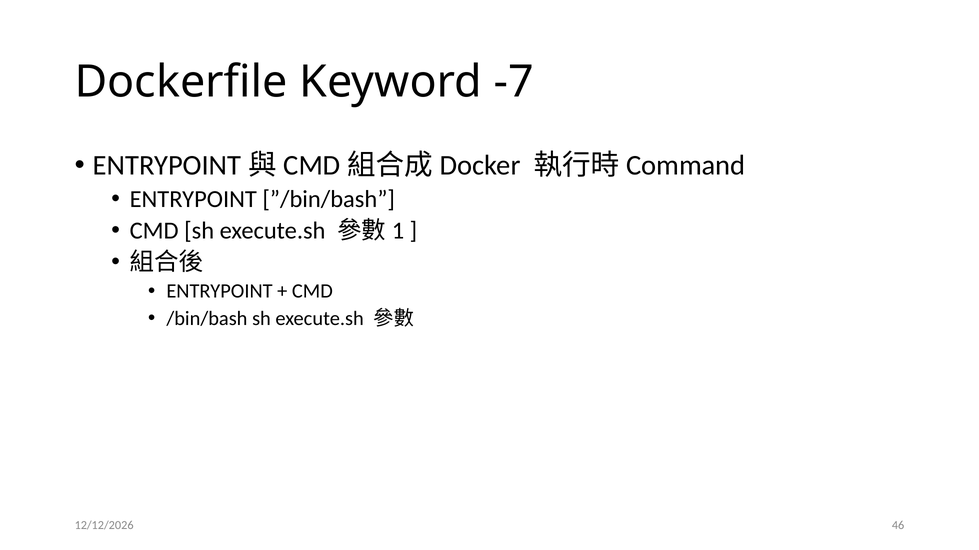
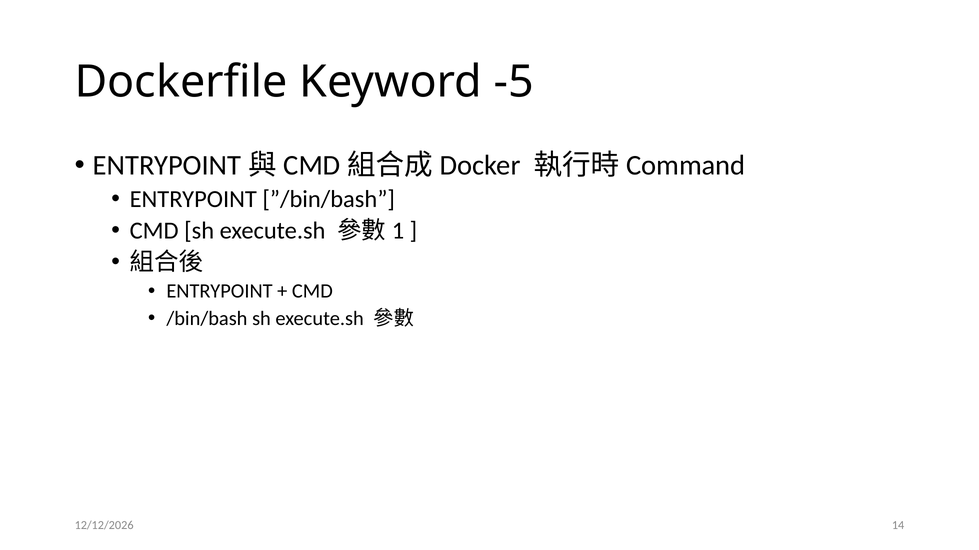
-7: -7 -> -5
46: 46 -> 14
